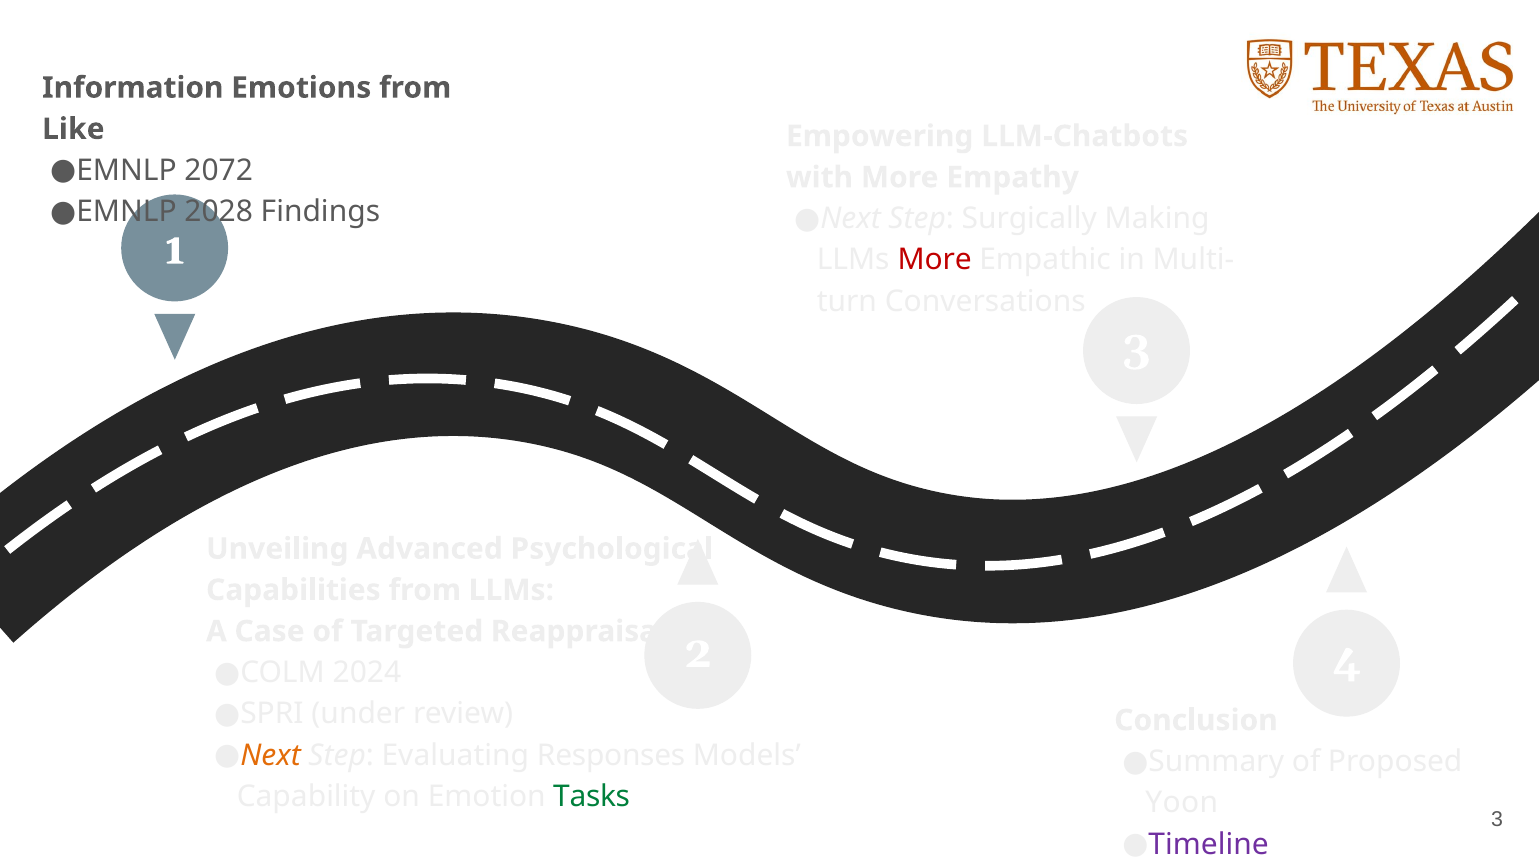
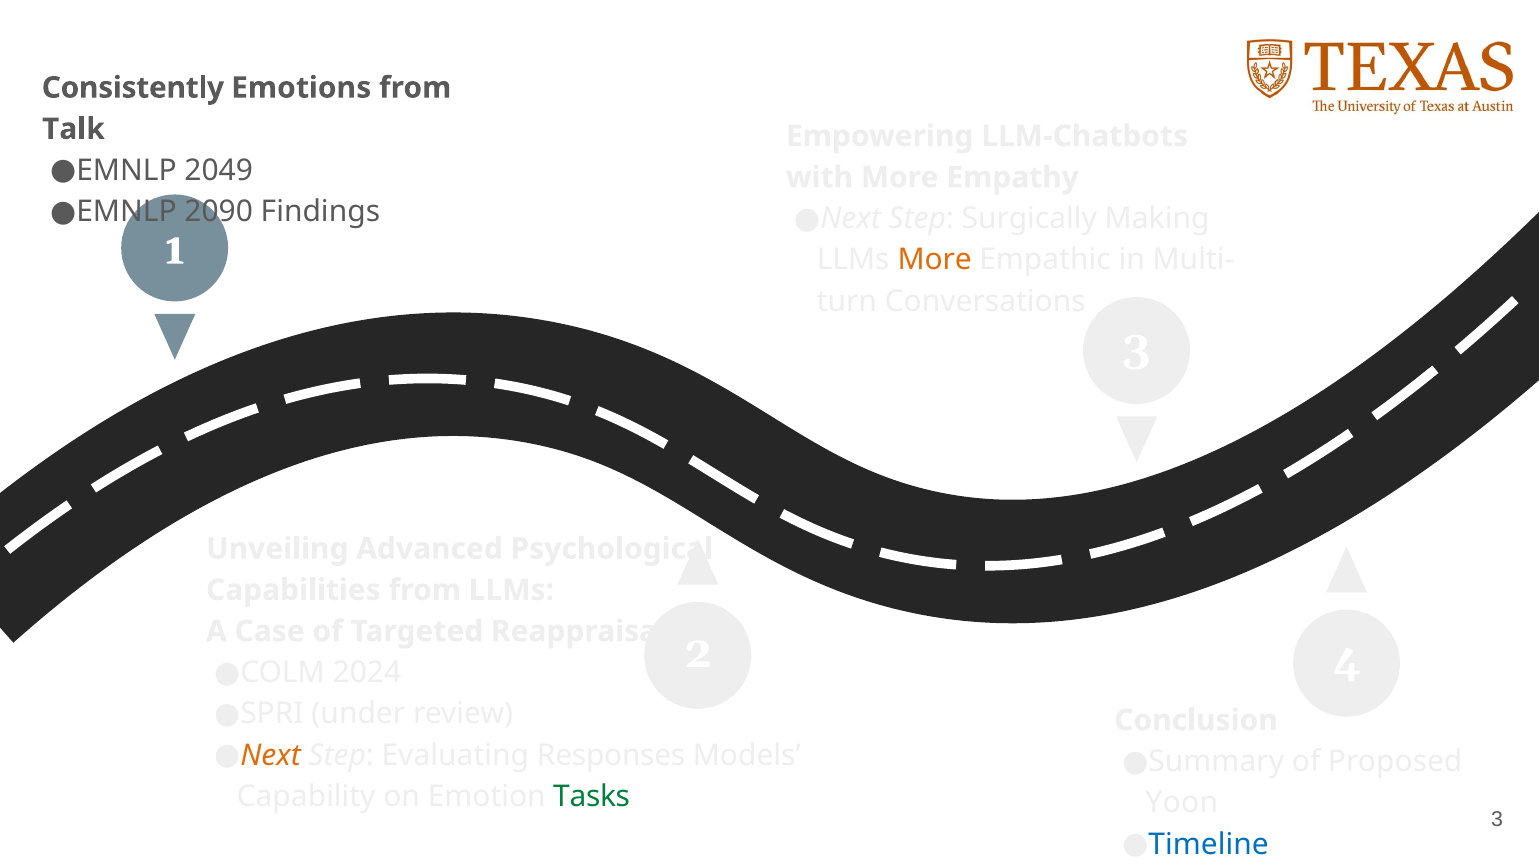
Information: Information -> Consistently
Like: Like -> Talk
2072: 2072 -> 2049
2028: 2028 -> 2090
More at (935, 260) colour: red -> orange
Timeline colour: purple -> blue
